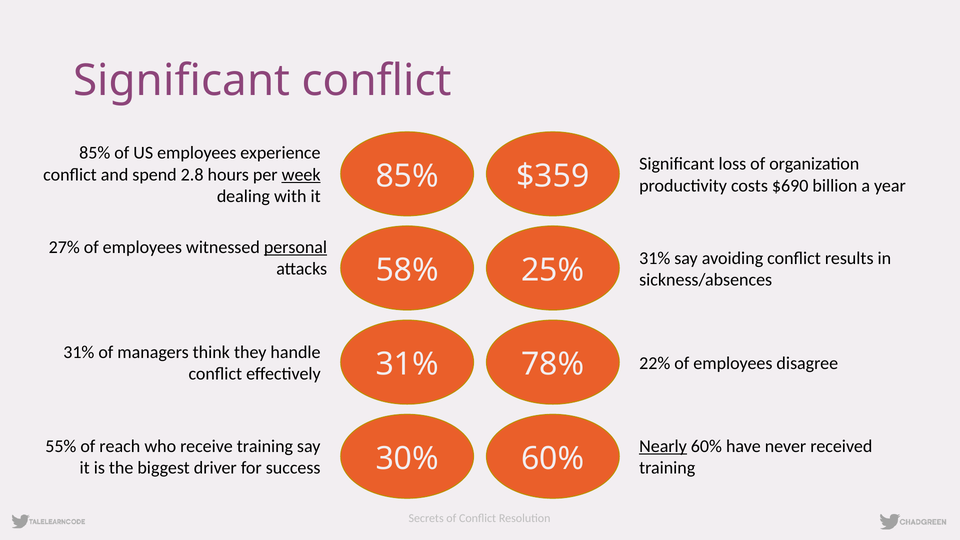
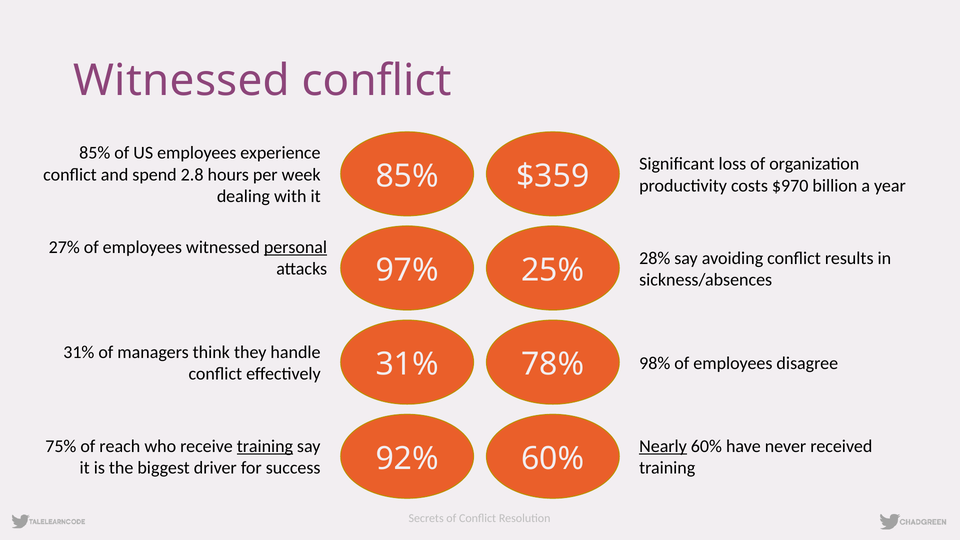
Significant at (182, 81): Significant -> Witnessed
week underline: present -> none
$690: $690 -> $970
31% at (655, 258): 31% -> 28%
58%: 58% -> 97%
22%: 22% -> 98%
55%: 55% -> 75%
training at (265, 446) underline: none -> present
30%: 30% -> 92%
